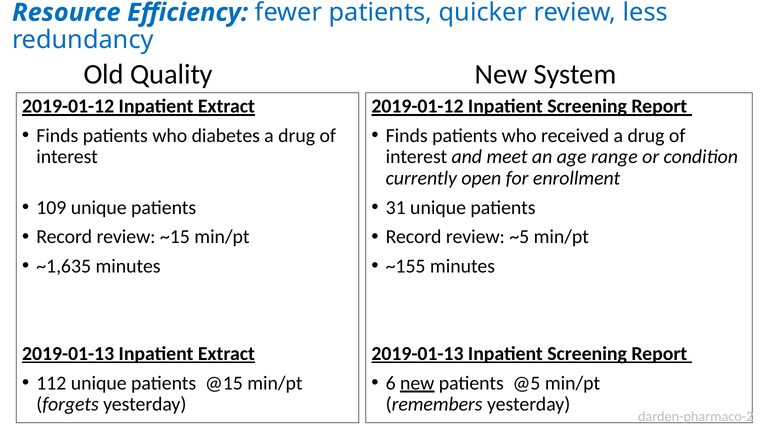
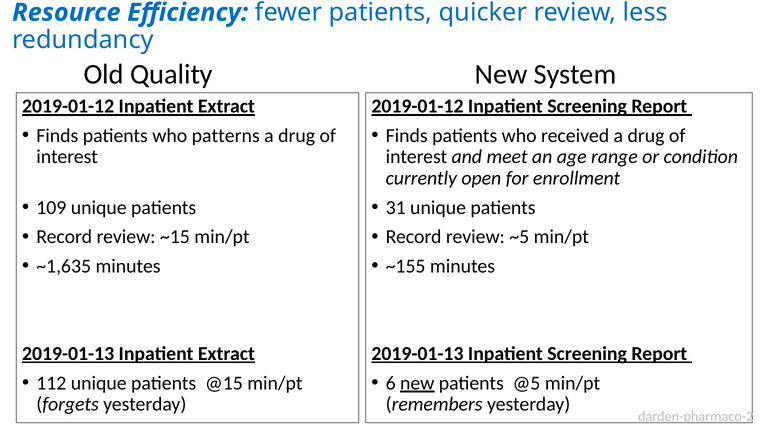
diabetes: diabetes -> patterns
